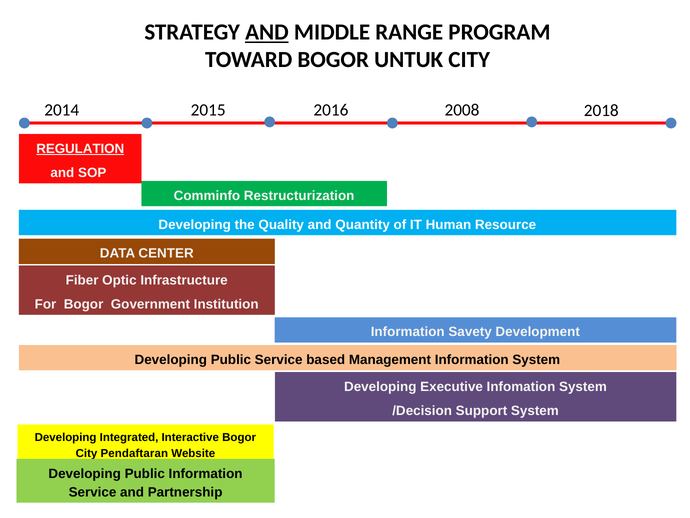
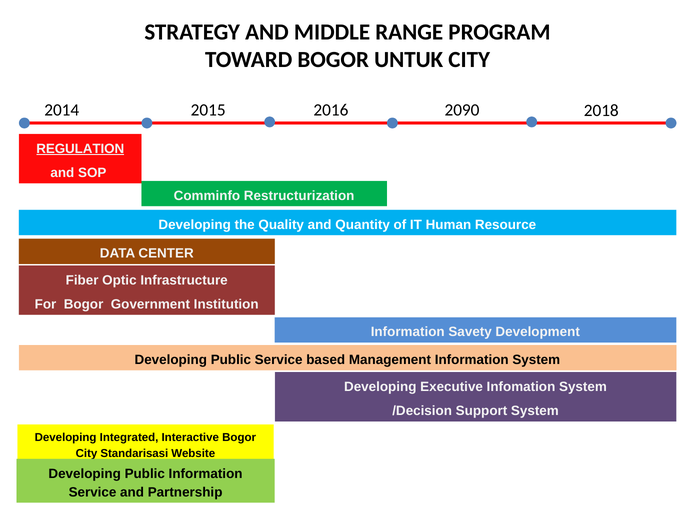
AND at (267, 32) underline: present -> none
2008: 2008 -> 2090
Pendaftaran: Pendaftaran -> Standarisasi
